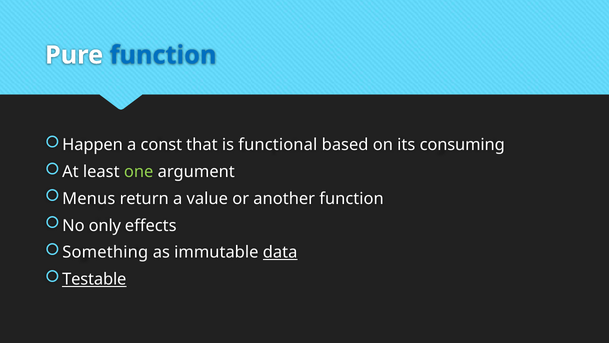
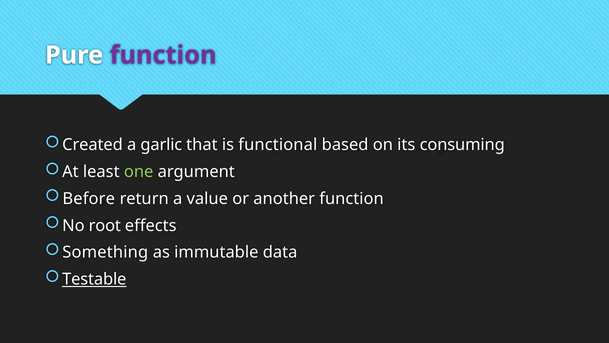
function at (163, 55) colour: blue -> purple
Happen: Happen -> Created
const: const -> garlic
Menus: Menus -> Before
only: only -> root
data underline: present -> none
